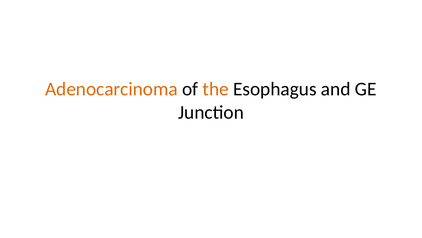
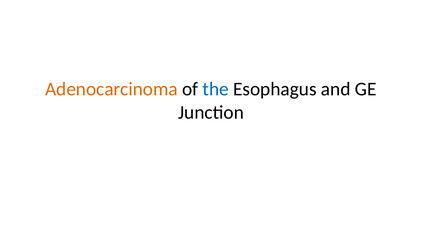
the colour: orange -> blue
